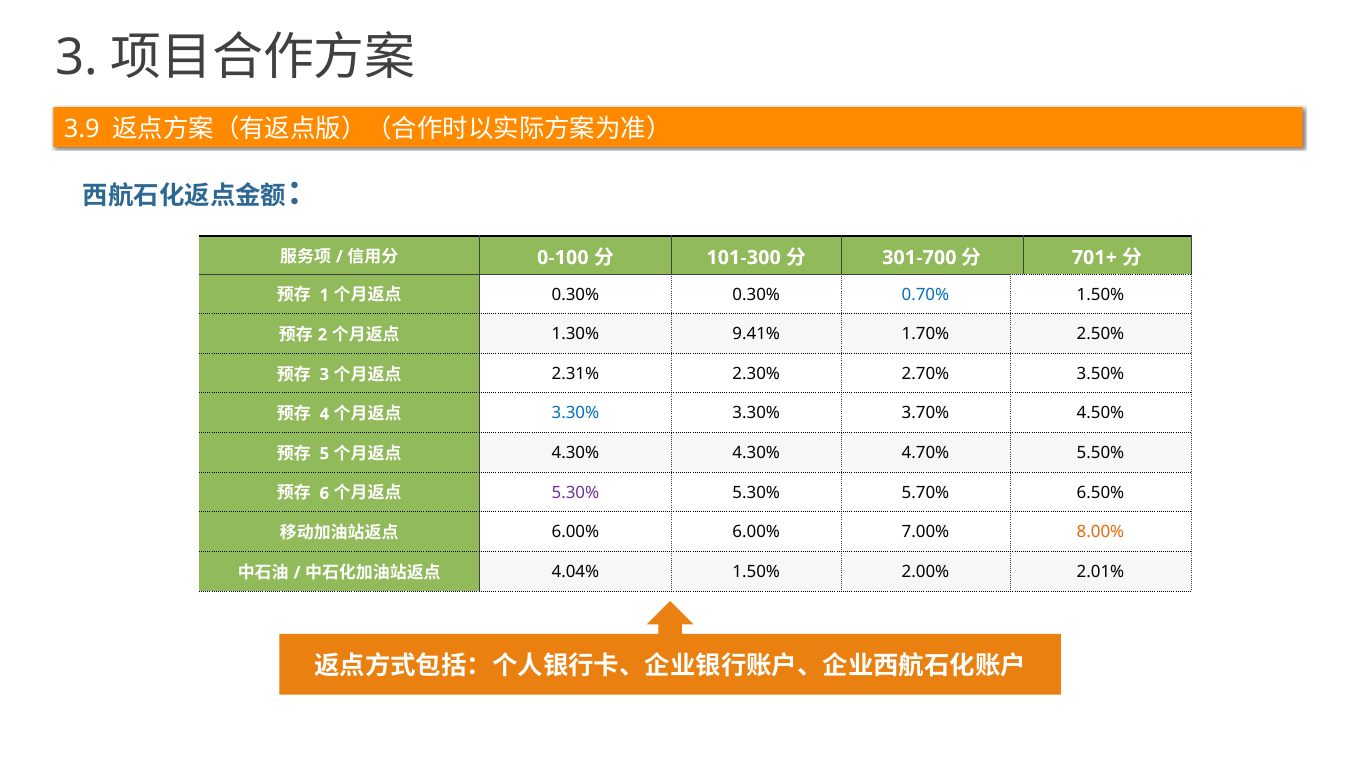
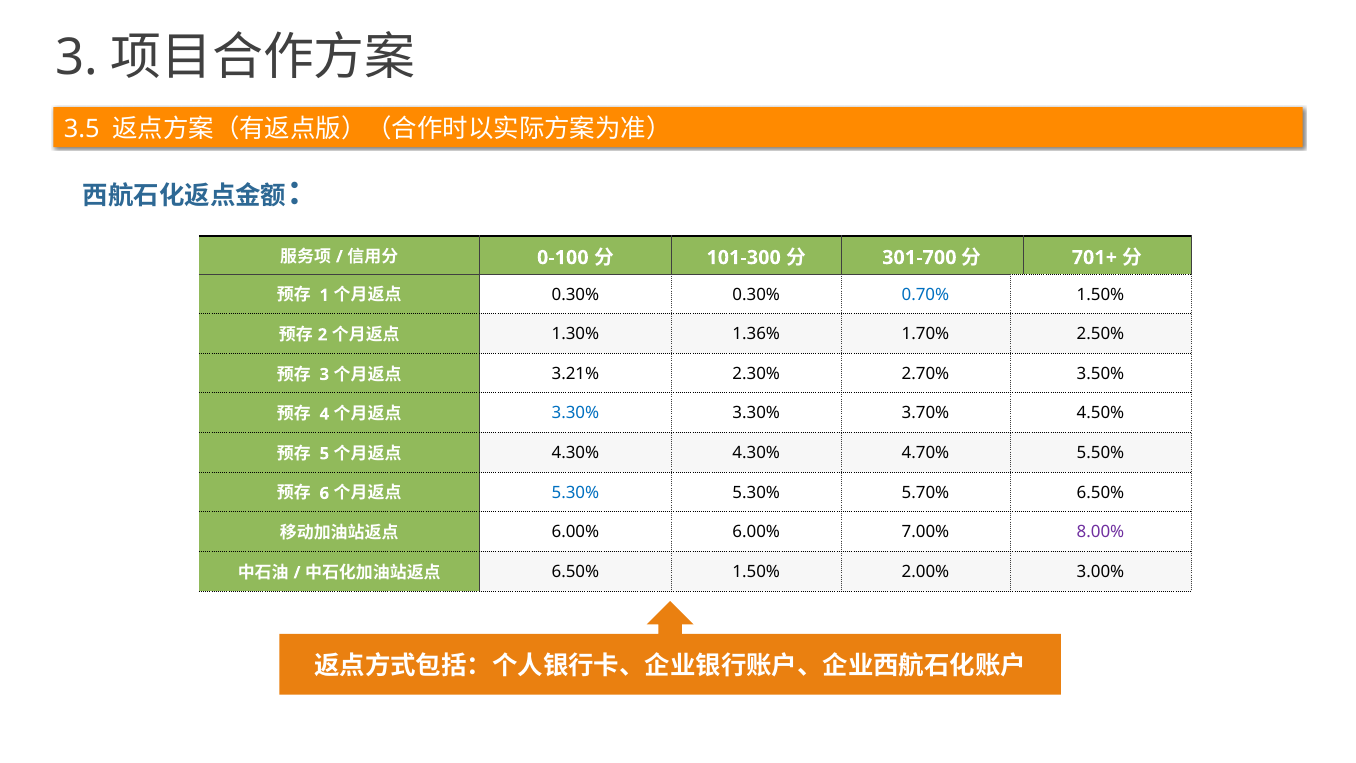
3.9: 3.9 -> 3.5
9.41%: 9.41% -> 1.36%
2.31%: 2.31% -> 3.21%
5.30% at (575, 492) colour: purple -> blue
8.00% colour: orange -> purple
4.04% at (575, 572): 4.04% -> 6.50%
2.01%: 2.01% -> 3.00%
